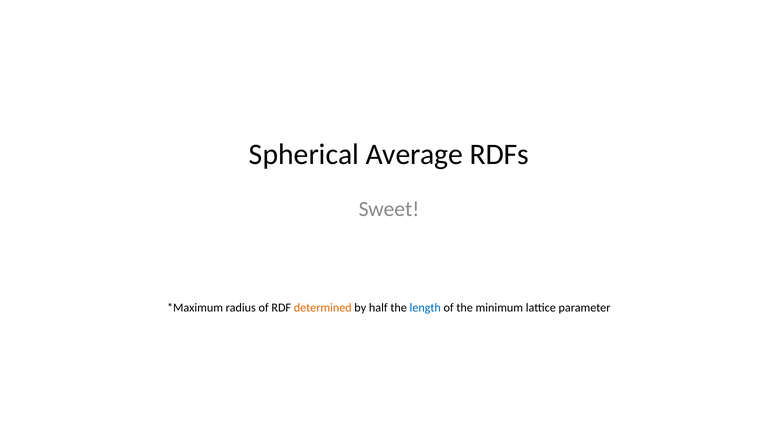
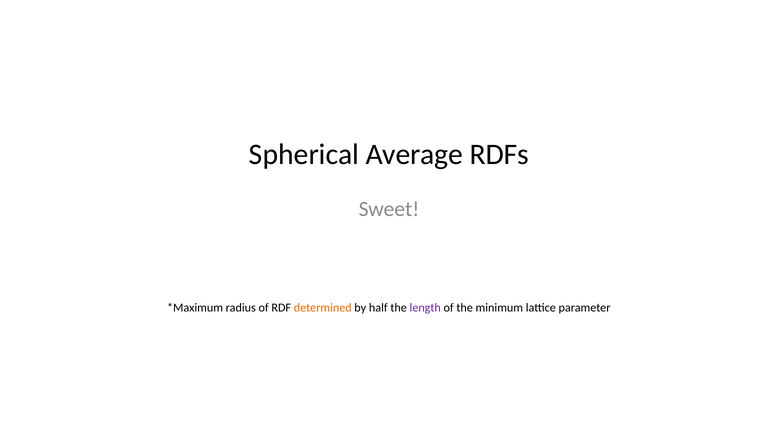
length colour: blue -> purple
